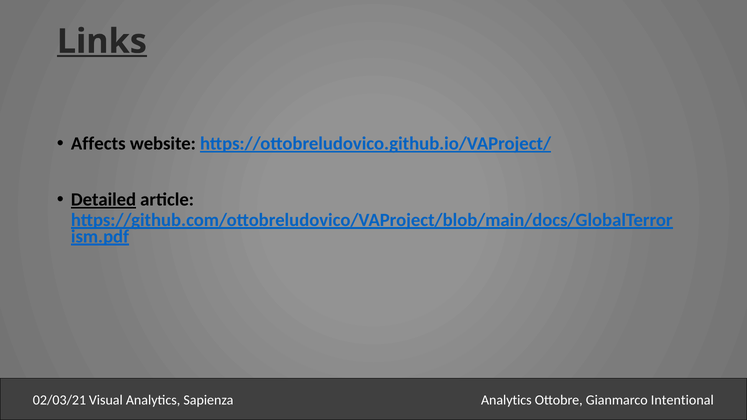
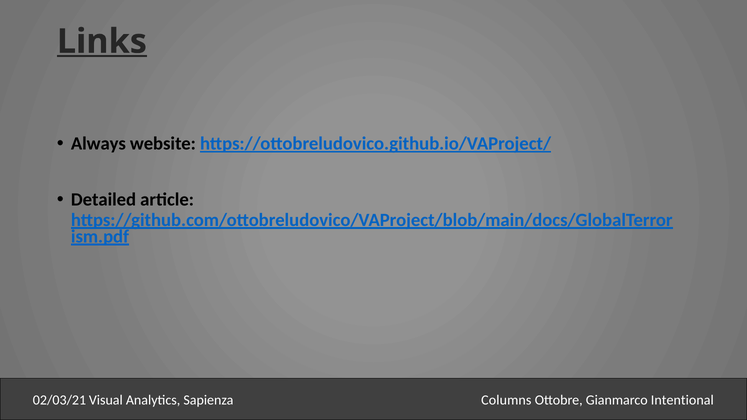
Affects: Affects -> Always
Detailed underline: present -> none
Sapienza Analytics: Analytics -> Columns
